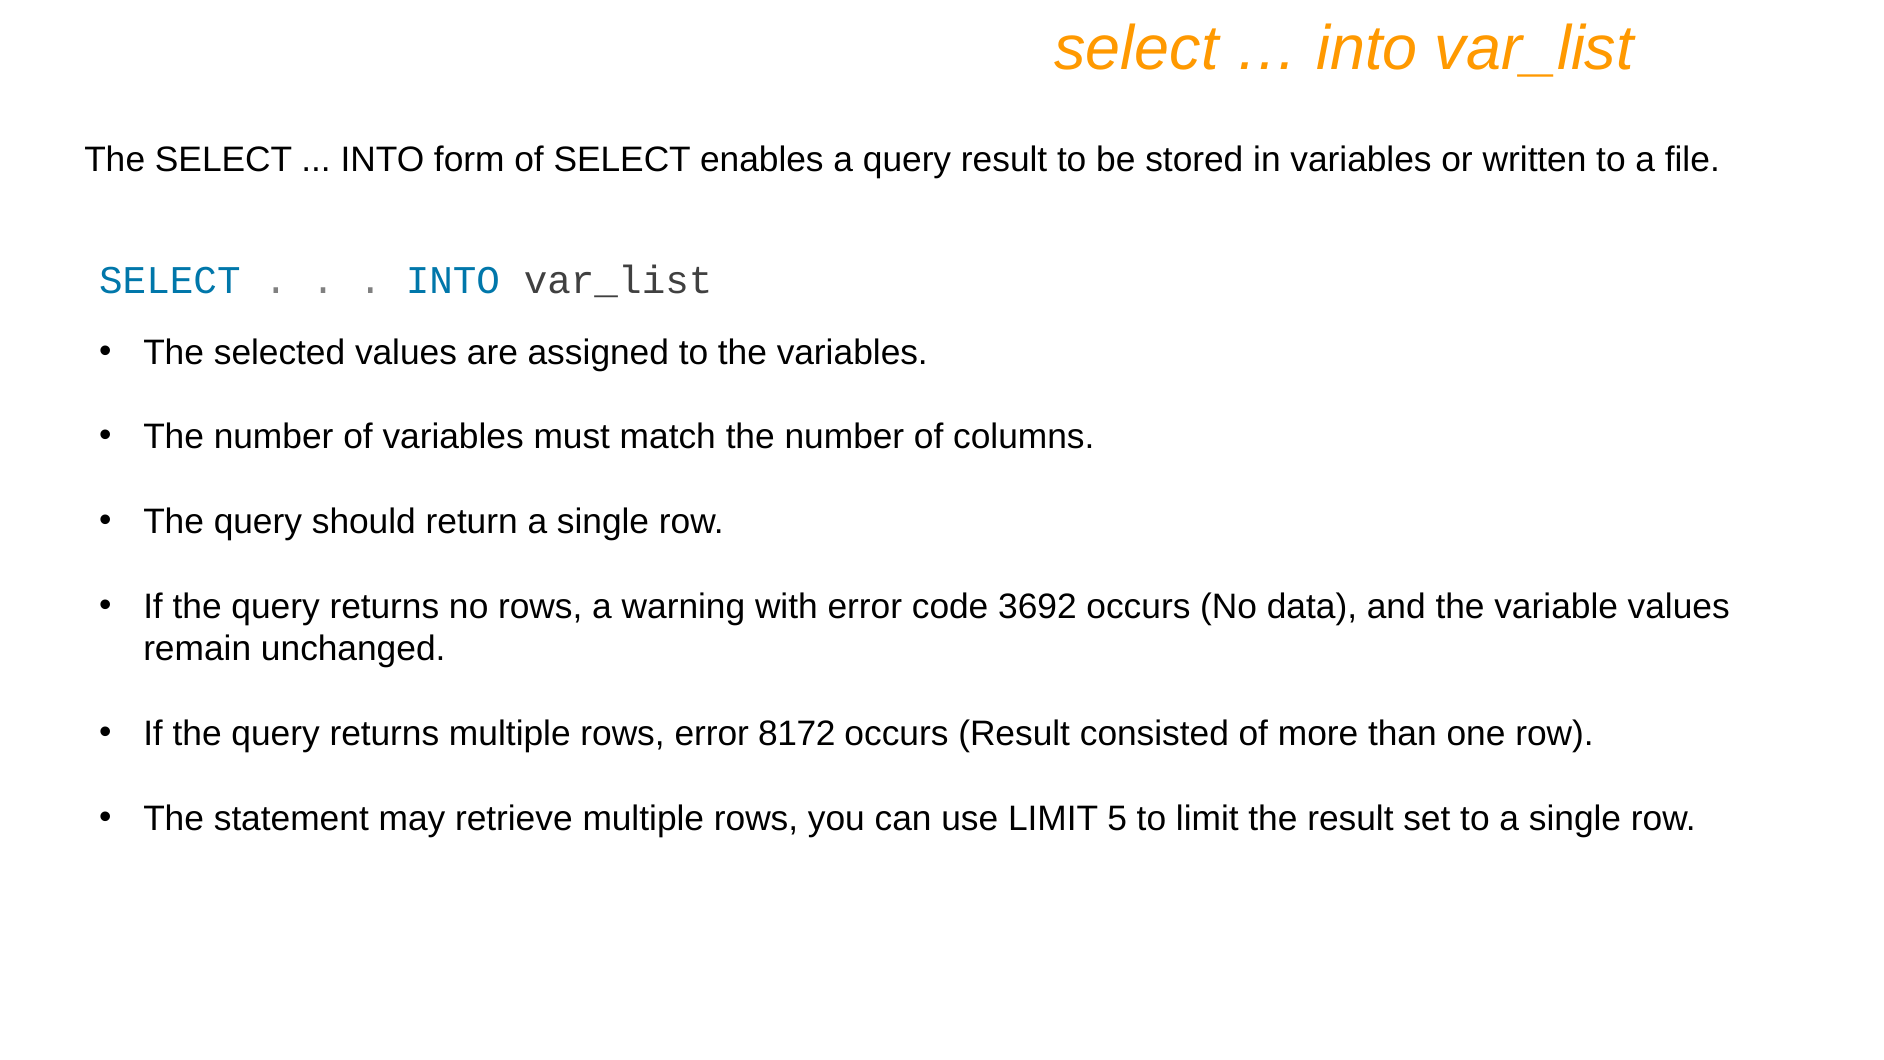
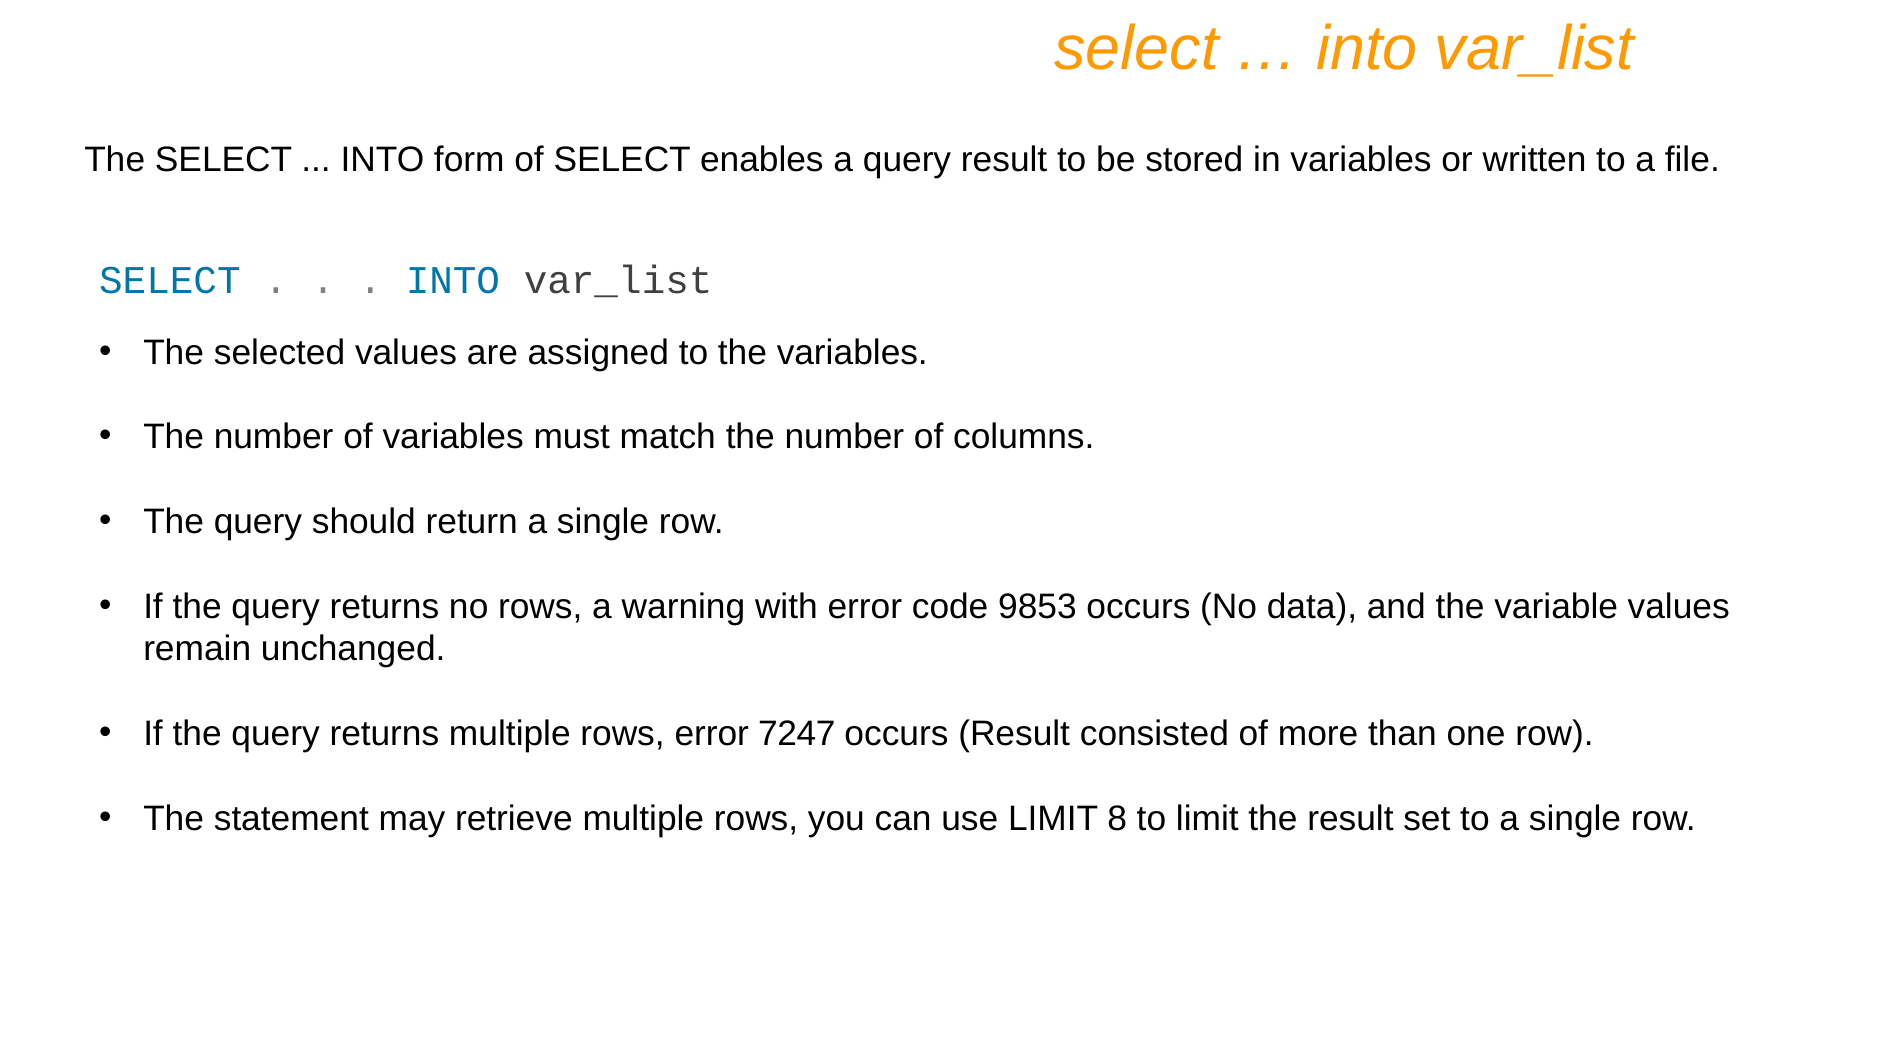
3692: 3692 -> 9853
8172: 8172 -> 7247
5: 5 -> 8
